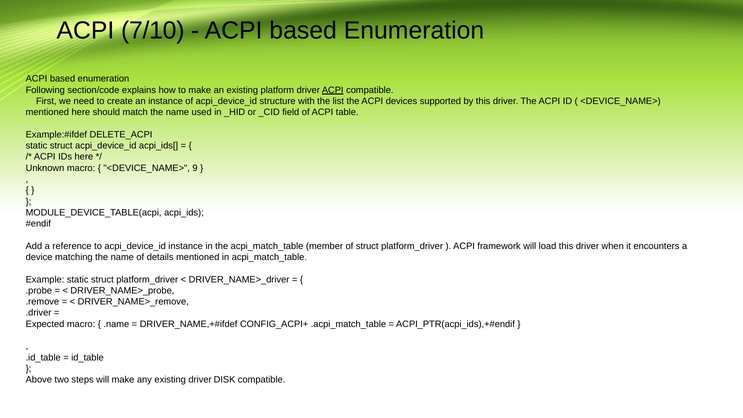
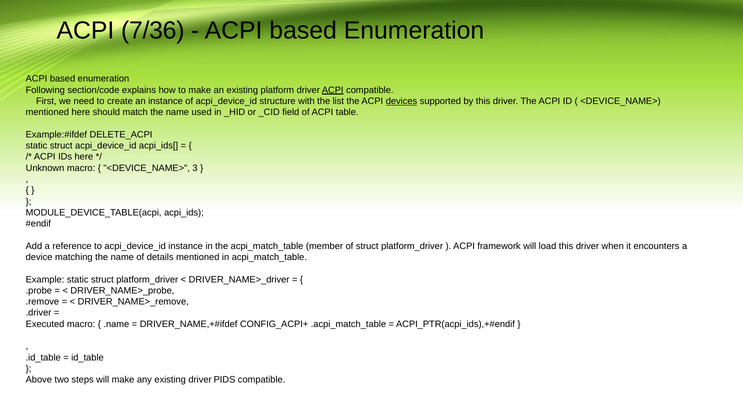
7/10: 7/10 -> 7/36
devices underline: none -> present
9: 9 -> 3
Expected: Expected -> Executed
DISK: DISK -> PIDS
